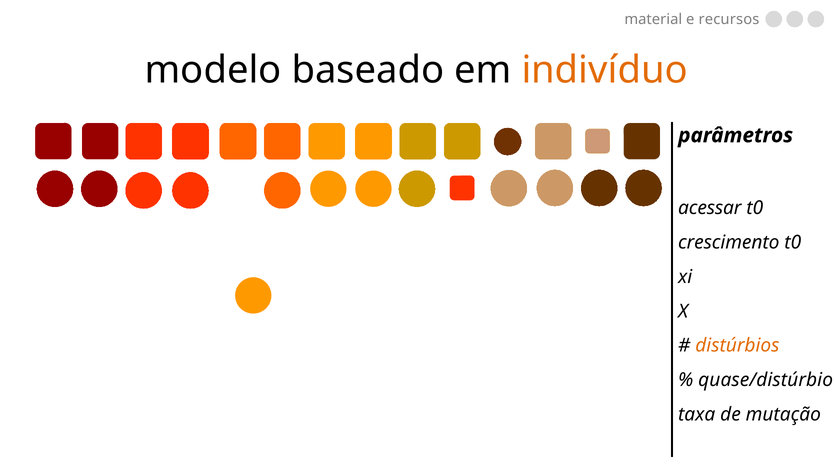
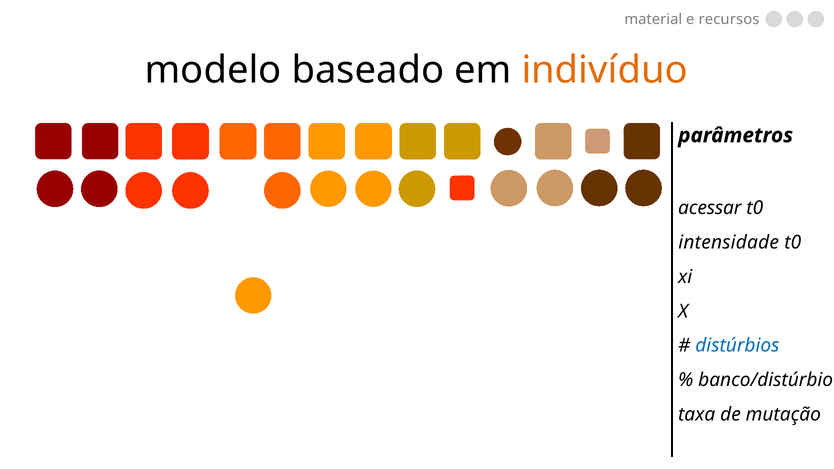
crescimento: crescimento -> intensidade
distúrbios colour: orange -> blue
quase/distúrbio: quase/distúrbio -> banco/distúrbio
